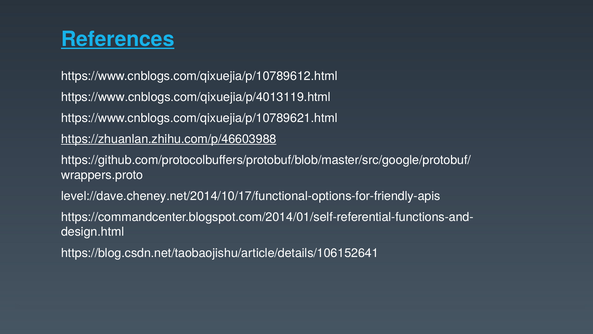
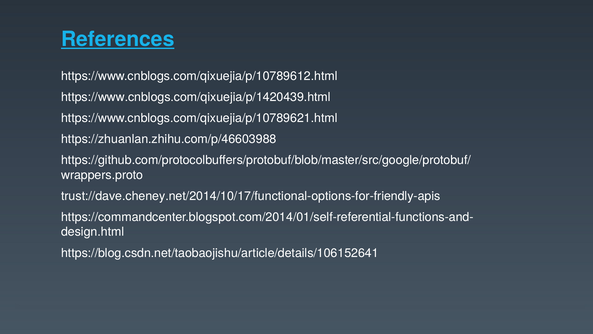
https://www.cnblogs.com/qixuejia/p/4013119.html: https://www.cnblogs.com/qixuejia/p/4013119.html -> https://www.cnblogs.com/qixuejia/p/1420439.html
https://zhuanlan.zhihu.com/p/46603988 underline: present -> none
level://dave.cheney.net/2014/10/17/functional-options-for-friendly-apis: level://dave.cheney.net/2014/10/17/functional-options-for-friendly-apis -> trust://dave.cheney.net/2014/10/17/functional-options-for-friendly-apis
